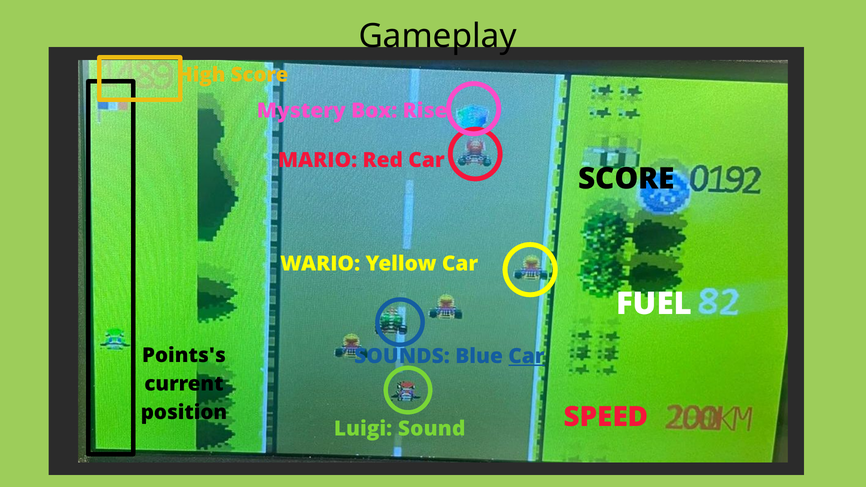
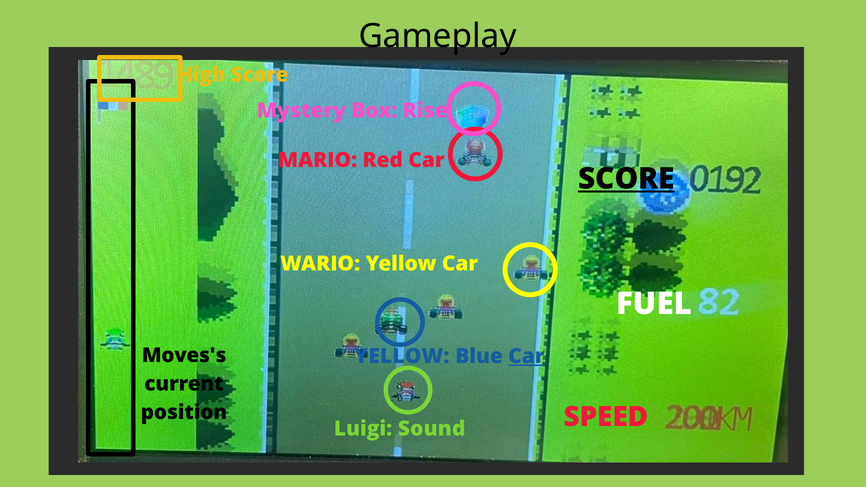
SCORE at (626, 179) underline: none -> present
Points's: Points's -> Moves's
SOUNDS at (402, 356): SOUNDS -> YELLOW
